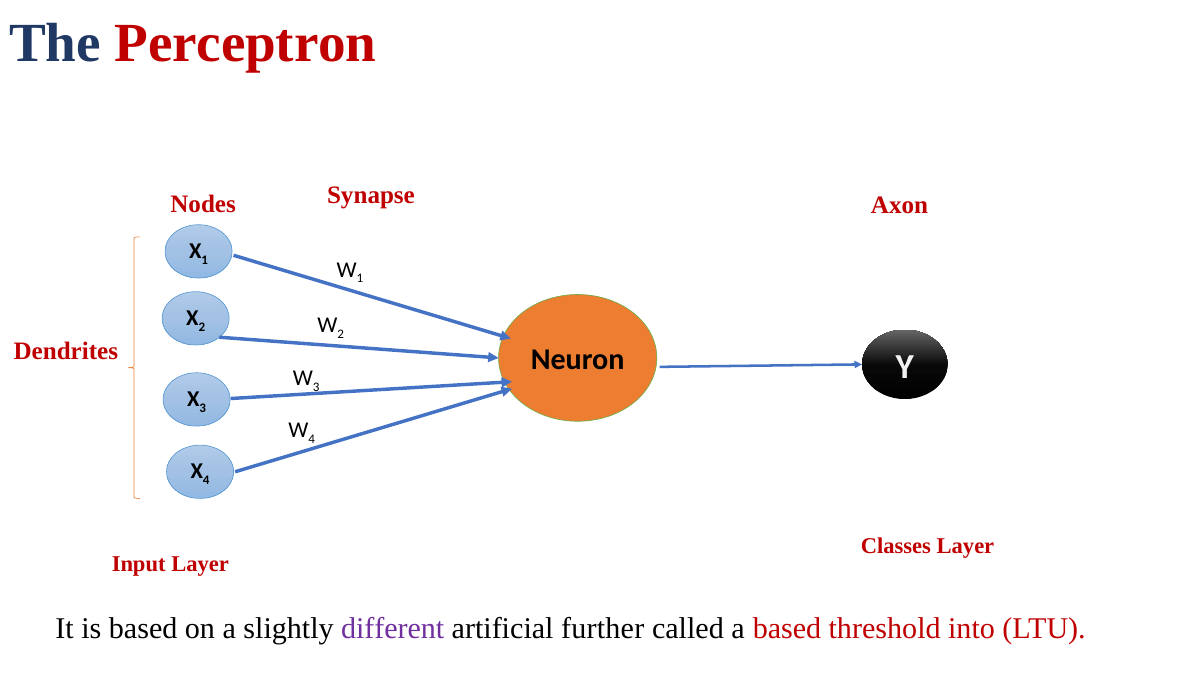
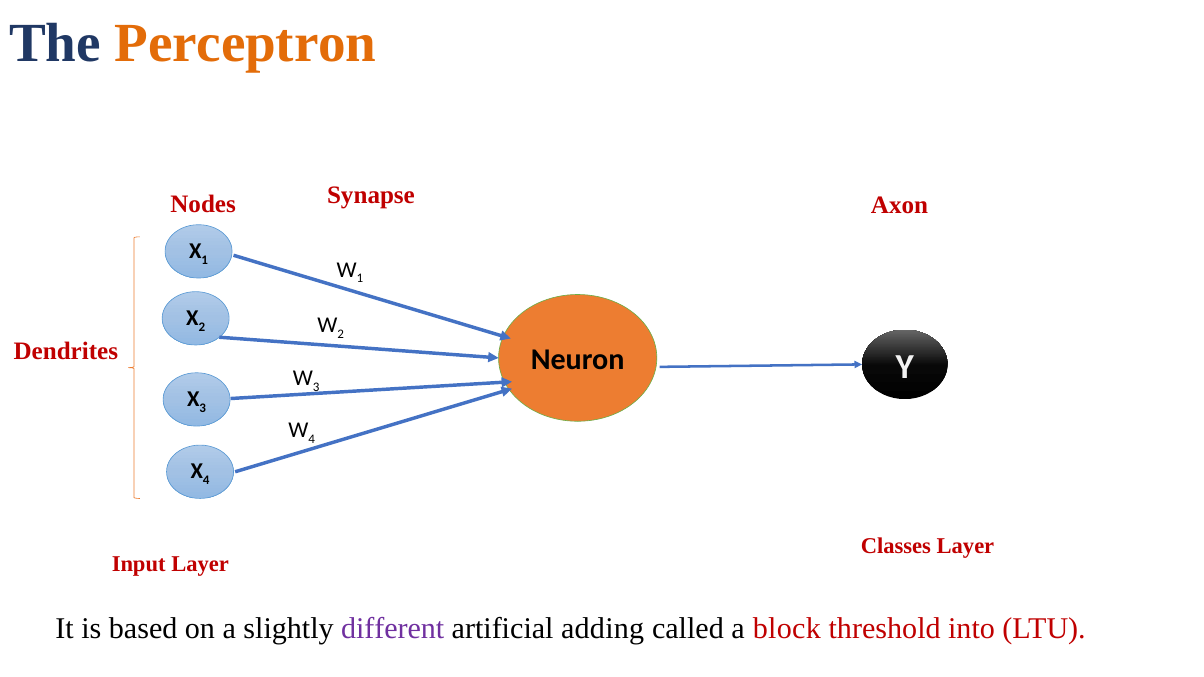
Perceptron colour: red -> orange
further: further -> adding
a based: based -> block
